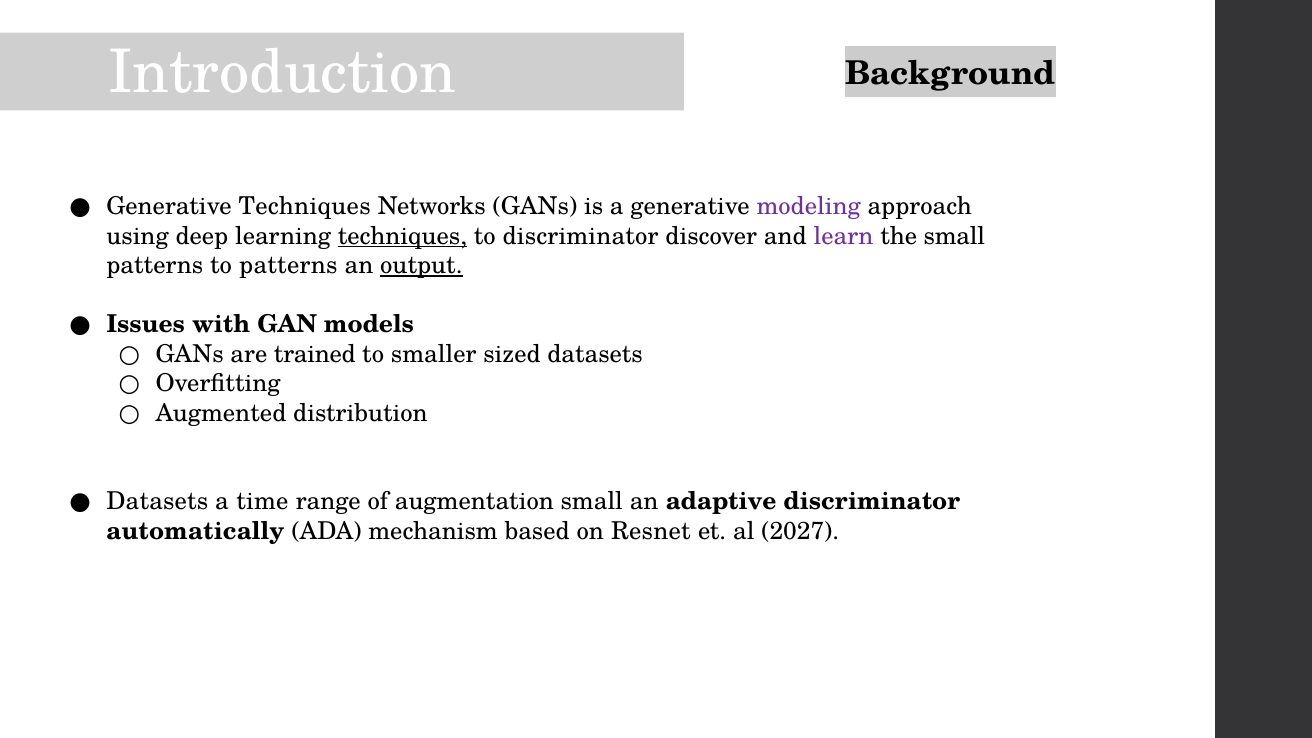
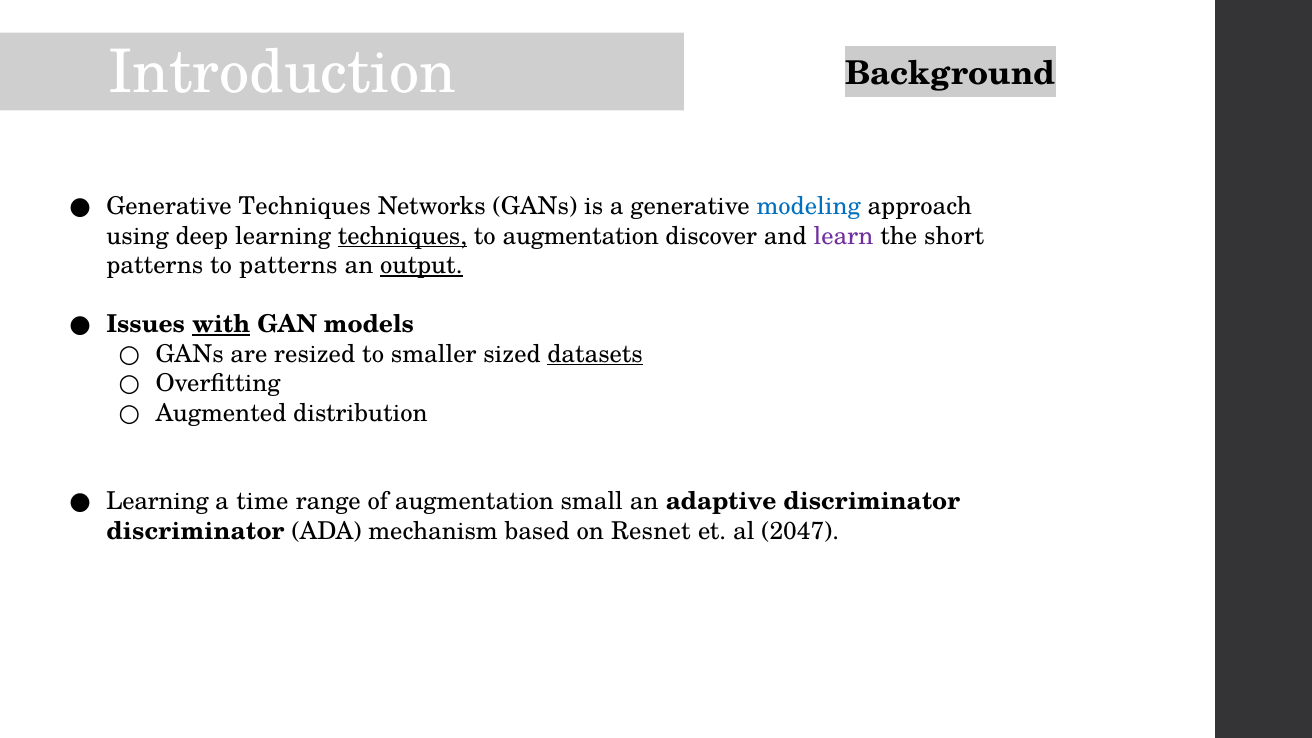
modeling colour: purple -> blue
to discriminator: discriminator -> augmentation
the small: small -> short
with underline: none -> present
trained: trained -> resized
datasets at (595, 354) underline: none -> present
Datasets at (157, 502): Datasets -> Learning
automatically at (195, 531): automatically -> discriminator
2027: 2027 -> 2047
